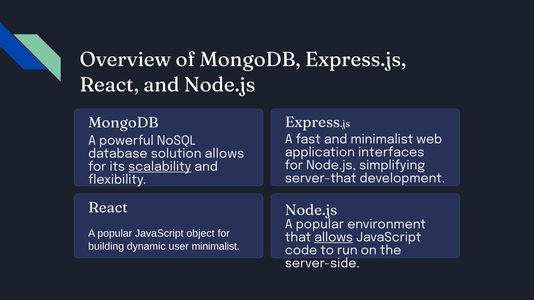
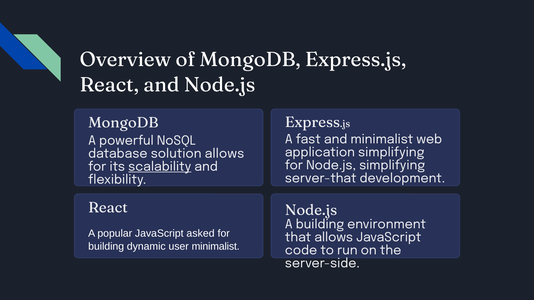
application interfaces: interfaces -> simplifying
popular at (320, 225): popular -> building
object: object -> asked
allows at (334, 238) underline: present -> none
